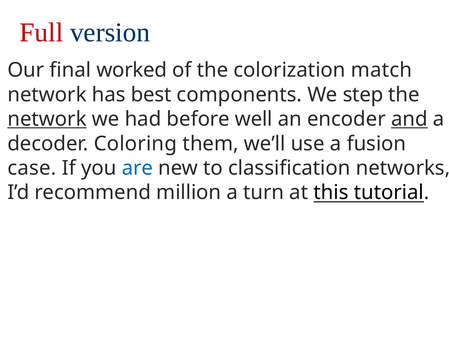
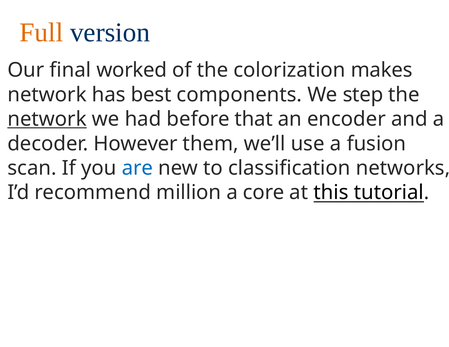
Full colour: red -> orange
match: match -> makes
well: well -> that
and underline: present -> none
Coloring: Coloring -> However
case: case -> scan
turn: turn -> core
